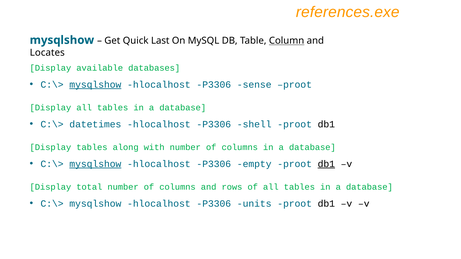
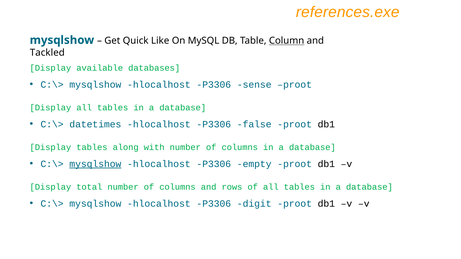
Last: Last -> Like
Locates: Locates -> Tackled
mysqlshow at (95, 85) underline: present -> none
shell: shell -> false
db1 at (326, 164) underline: present -> none
units: units -> digit
